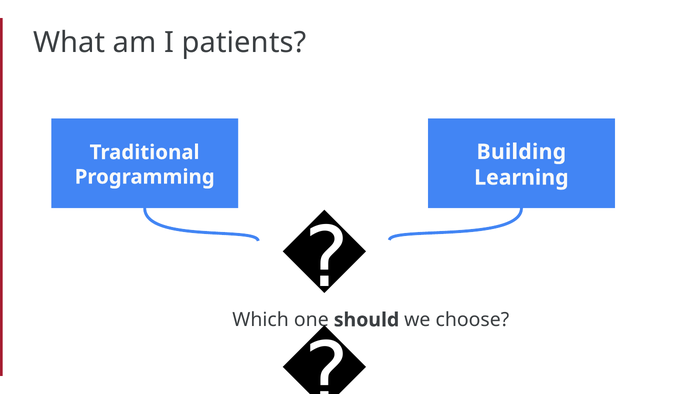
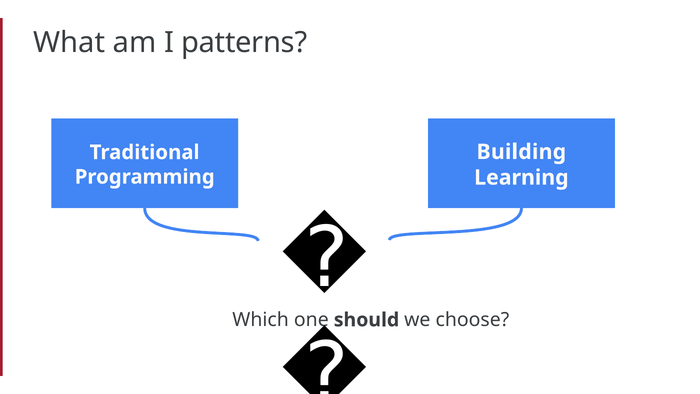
patients: patients -> patterns
